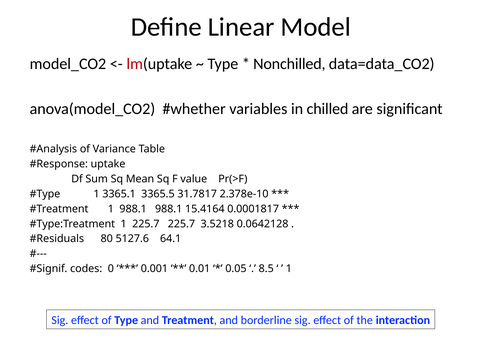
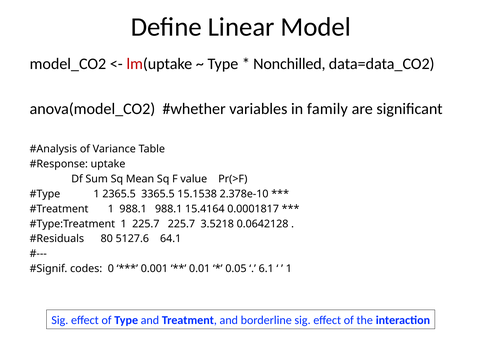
chilled: chilled -> family
3365.1: 3365.1 -> 2365.5
31.7817: 31.7817 -> 15.1538
8.5: 8.5 -> 6.1
